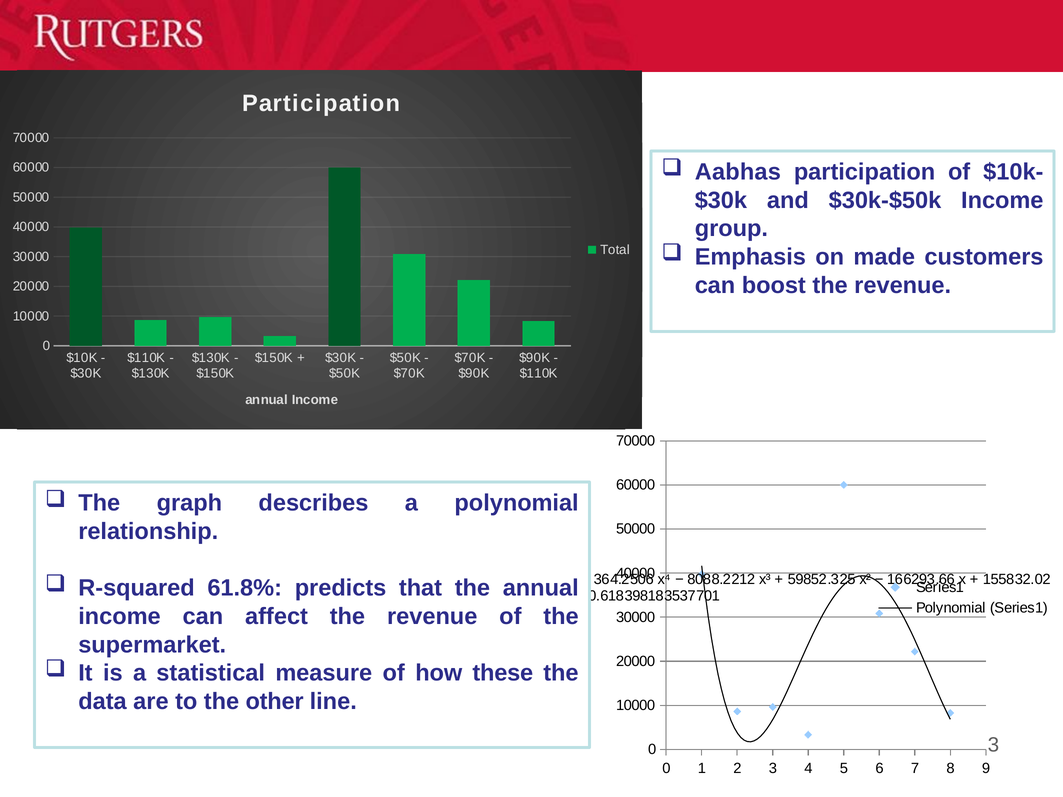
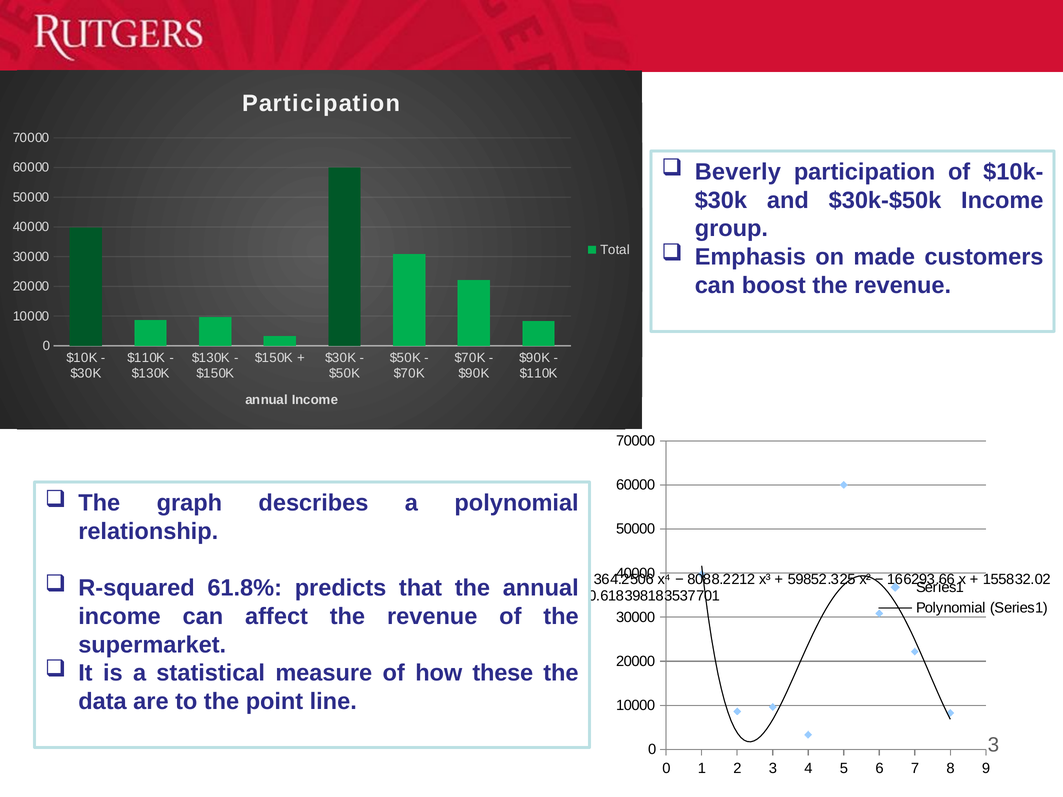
Aabhas: Aabhas -> Beverly
other: other -> point
